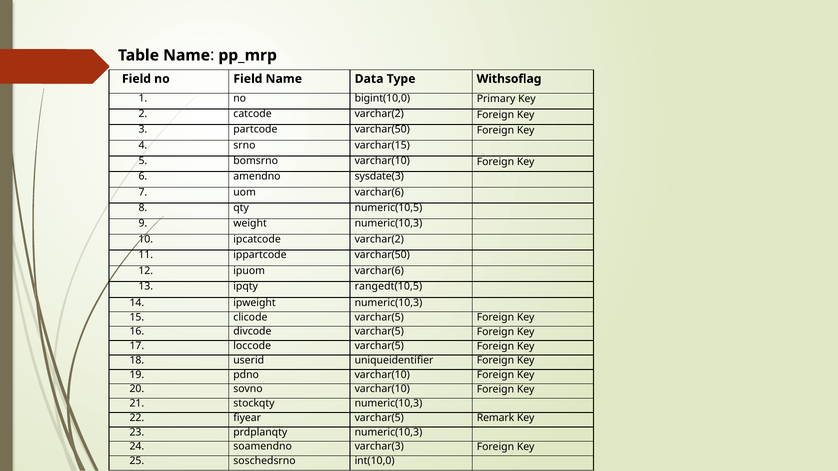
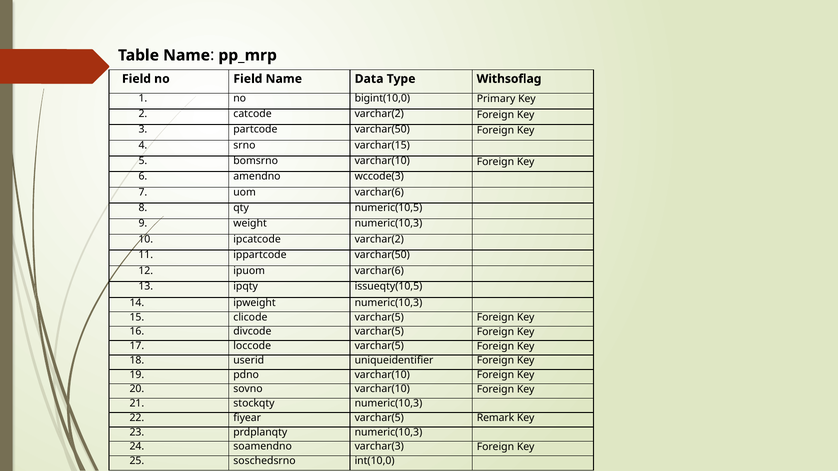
sysdate(3: sysdate(3 -> wccode(3
rangedt(10,5: rangedt(10,5 -> issueqty(10,5
